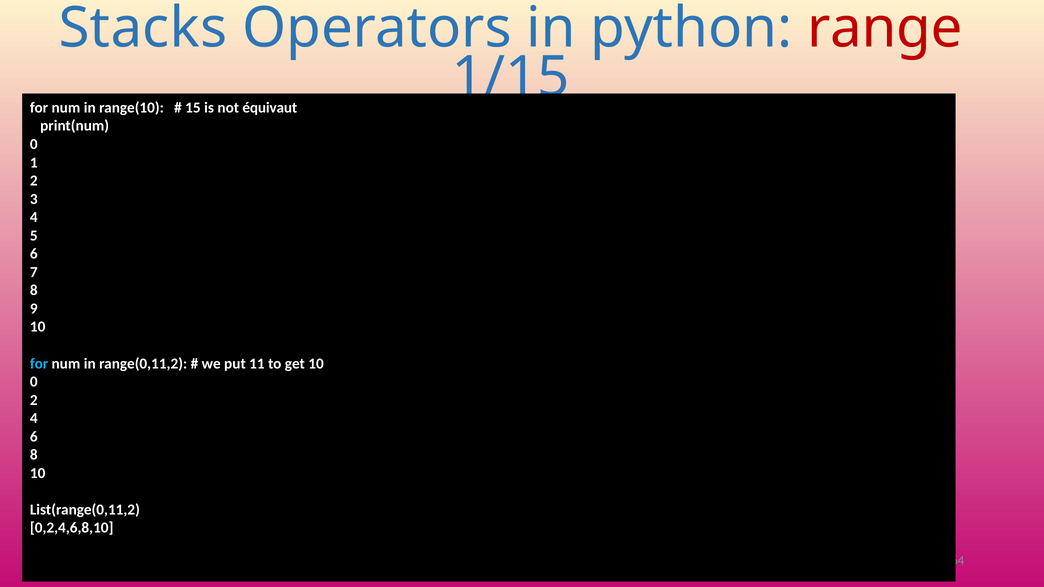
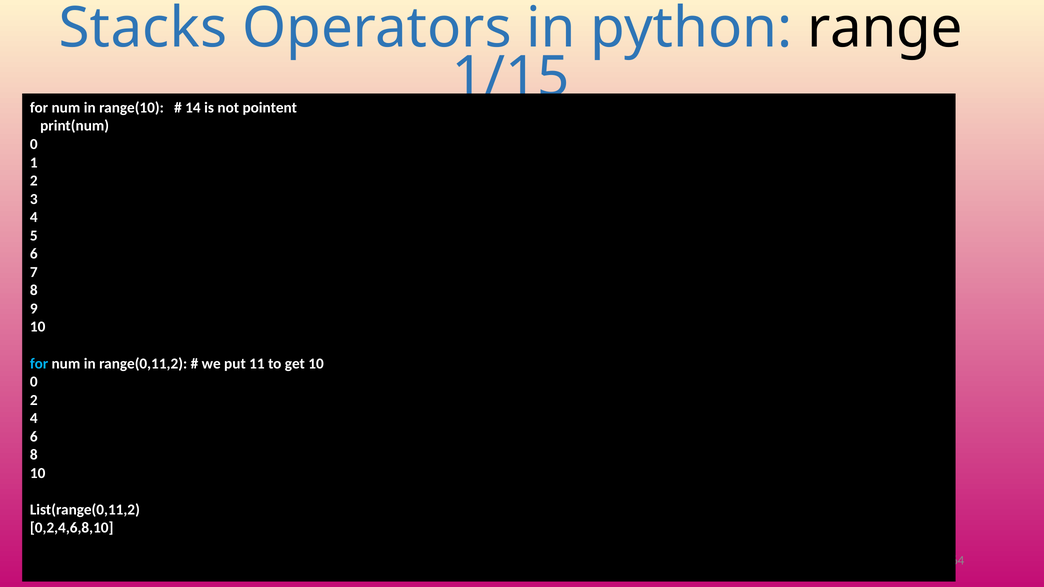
range colour: red -> black
15: 15 -> 14
équivaut: équivaut -> pointent
